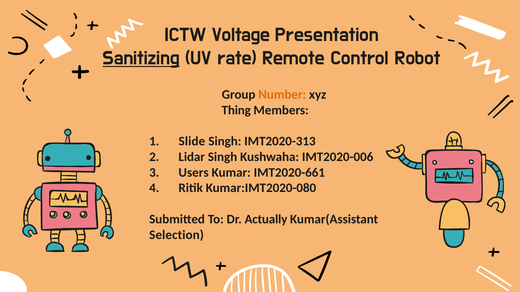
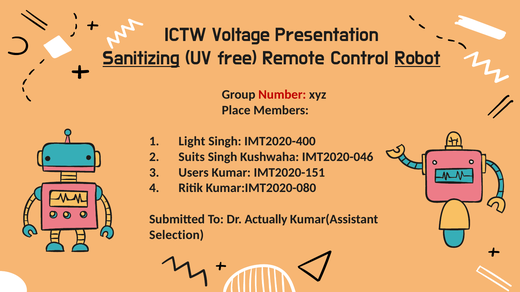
rate: rate -> free
Robot underline: none -> present
Number colour: orange -> red
Thing: Thing -> Place
Slide: Slide -> Light
IMT2020-313: IMT2020-313 -> IMT2020-400
Lidar: Lidar -> Suits
IMT2020-006: IMT2020-006 -> IMT2020-046
IMT2020-661: IMT2020-661 -> IMT2020-151
